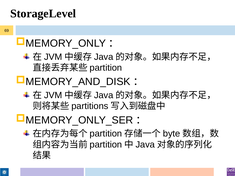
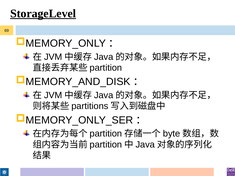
StorageLevel underline: none -> present
